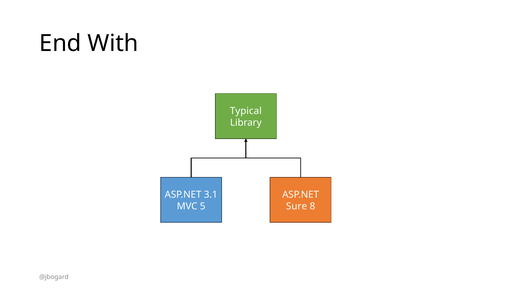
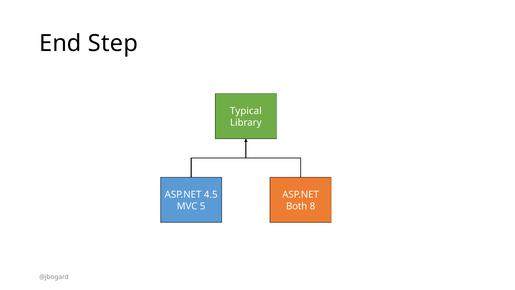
With: With -> Step
3.1: 3.1 -> 4.5
Sure: Sure -> Both
